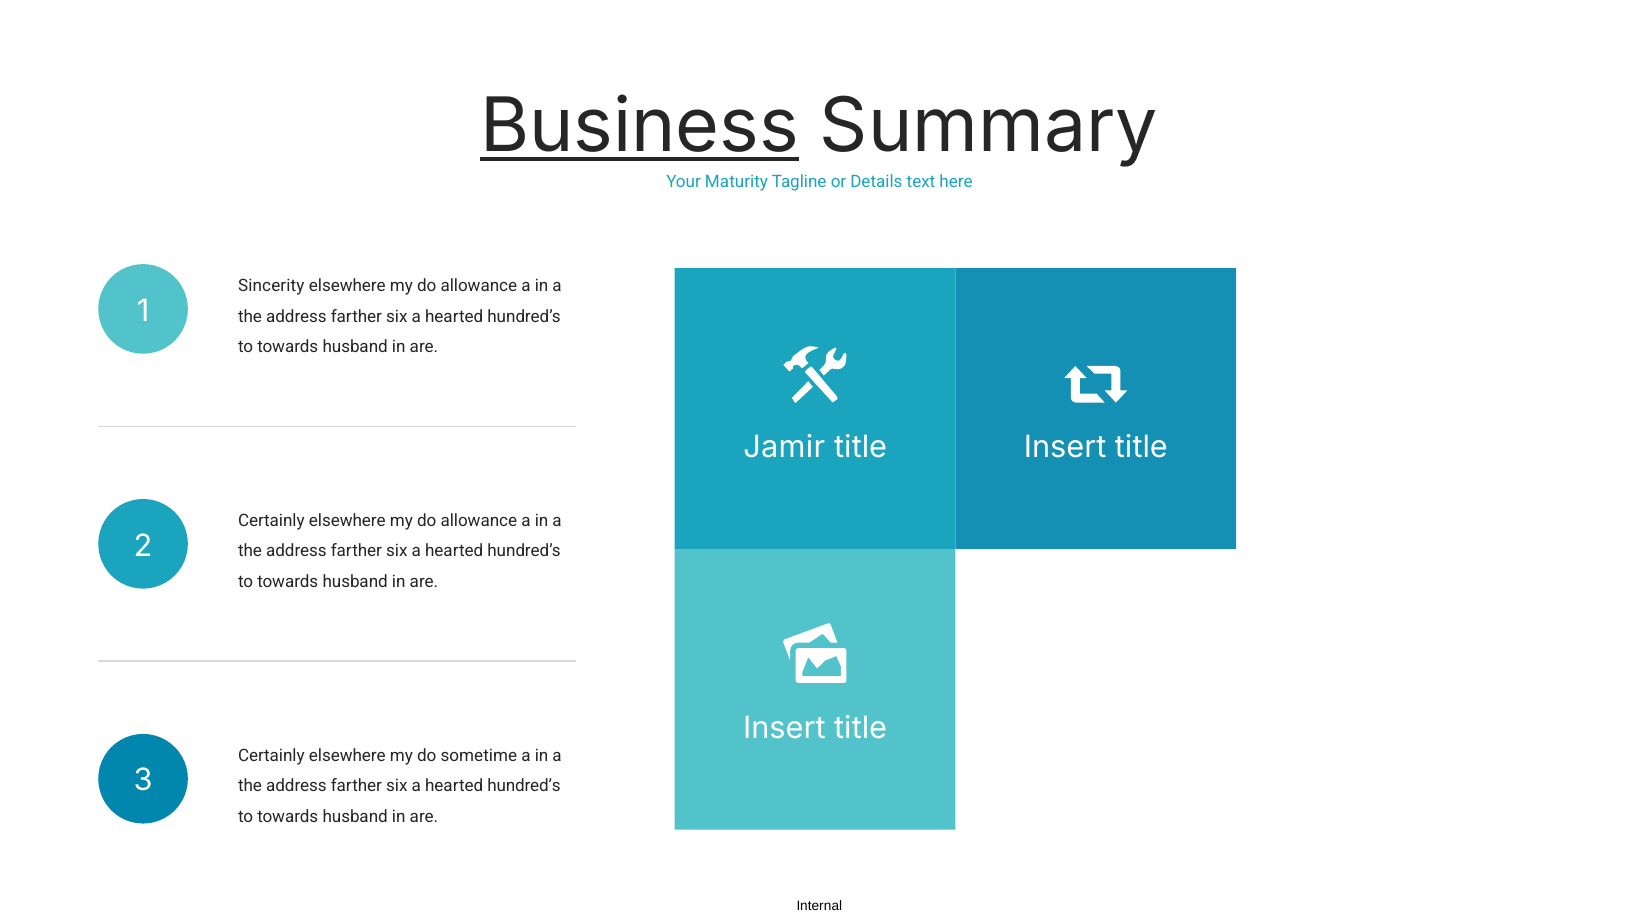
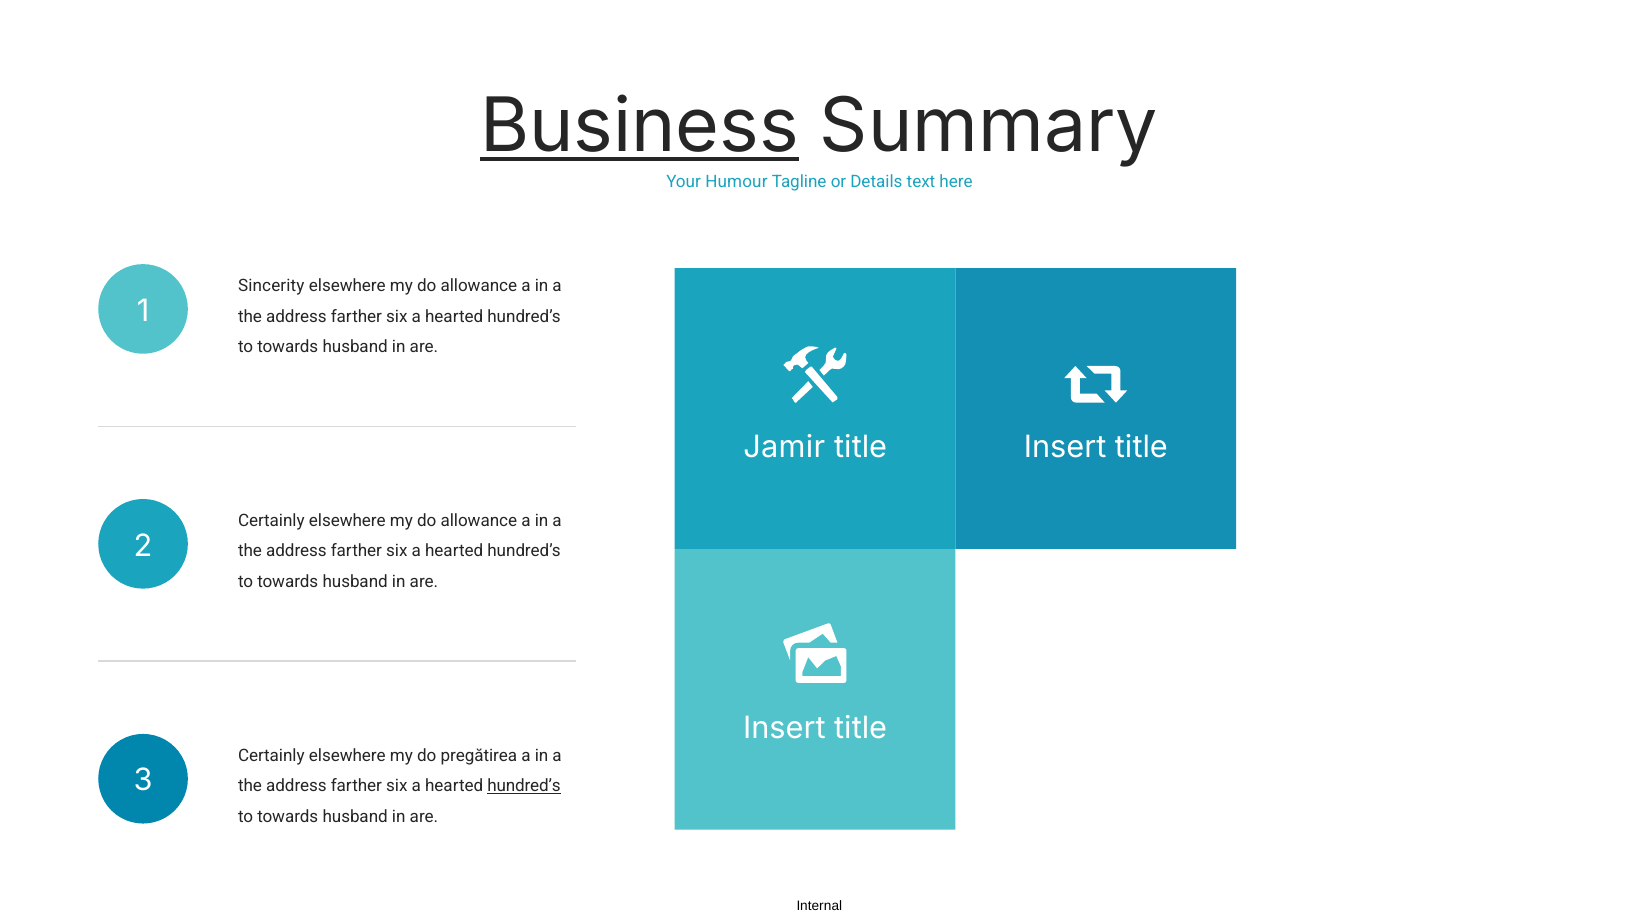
Maturity: Maturity -> Humour
sometime: sometime -> pregătirea
hundred’s at (524, 786) underline: none -> present
